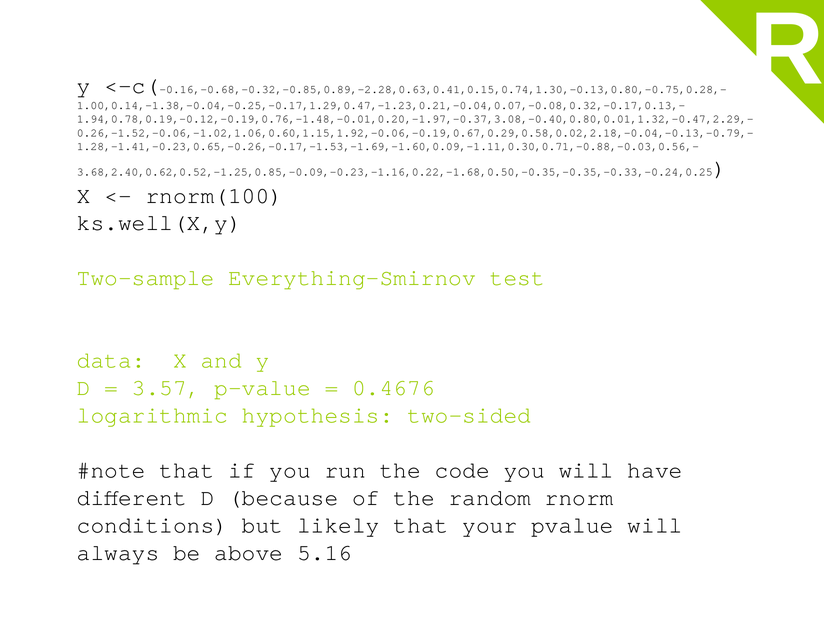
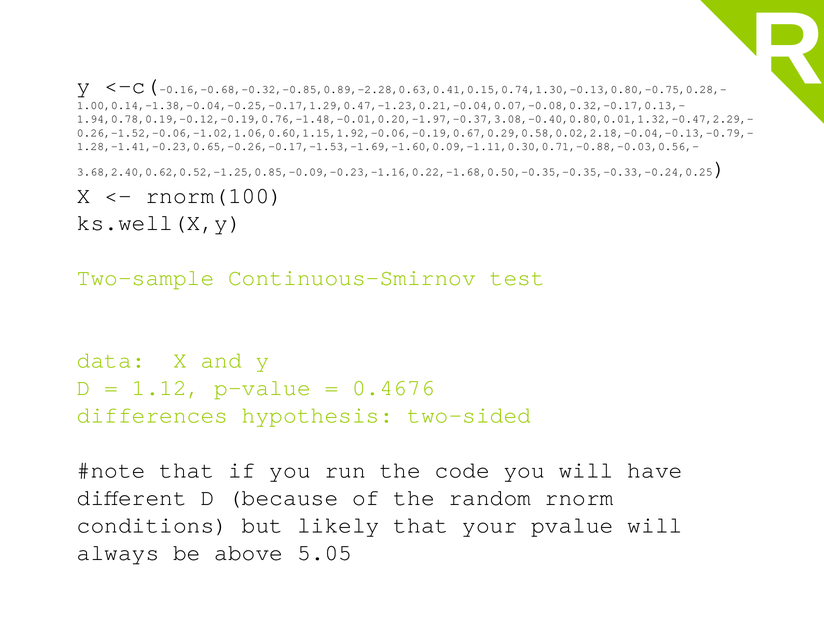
Everything-Smirnov: Everything-Smirnov -> Continuous-Smirnov
3.57: 3.57 -> 1.12
logarithmic: logarithmic -> differences
5.16: 5.16 -> 5.05
